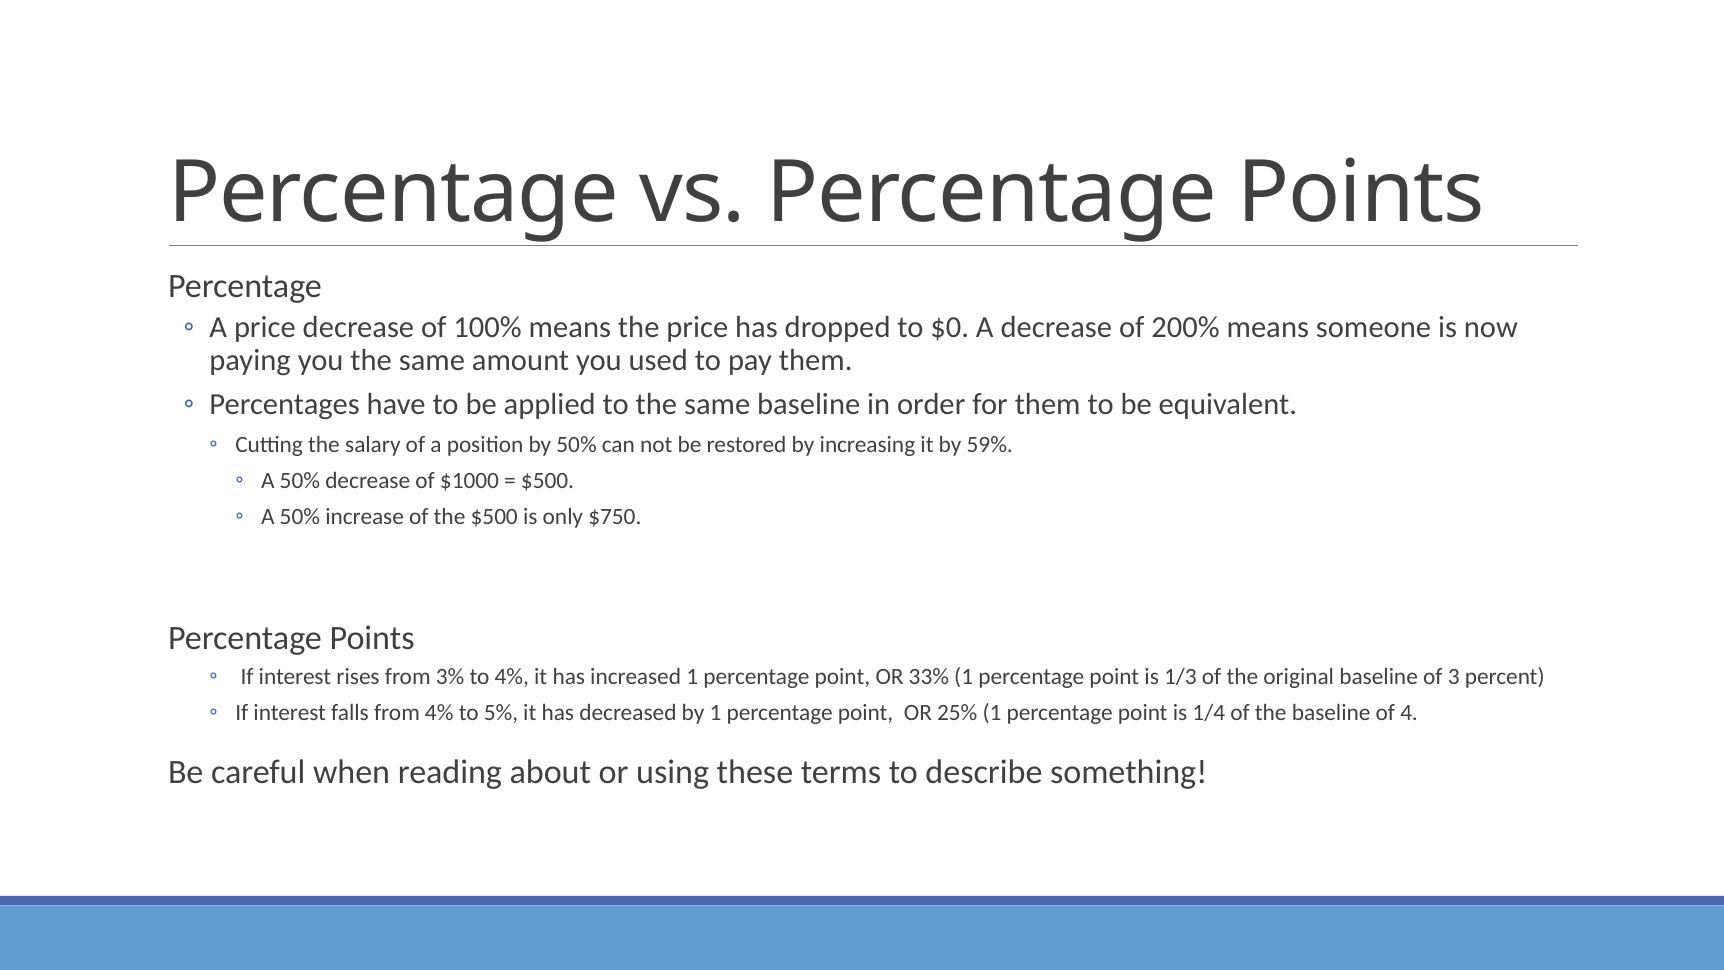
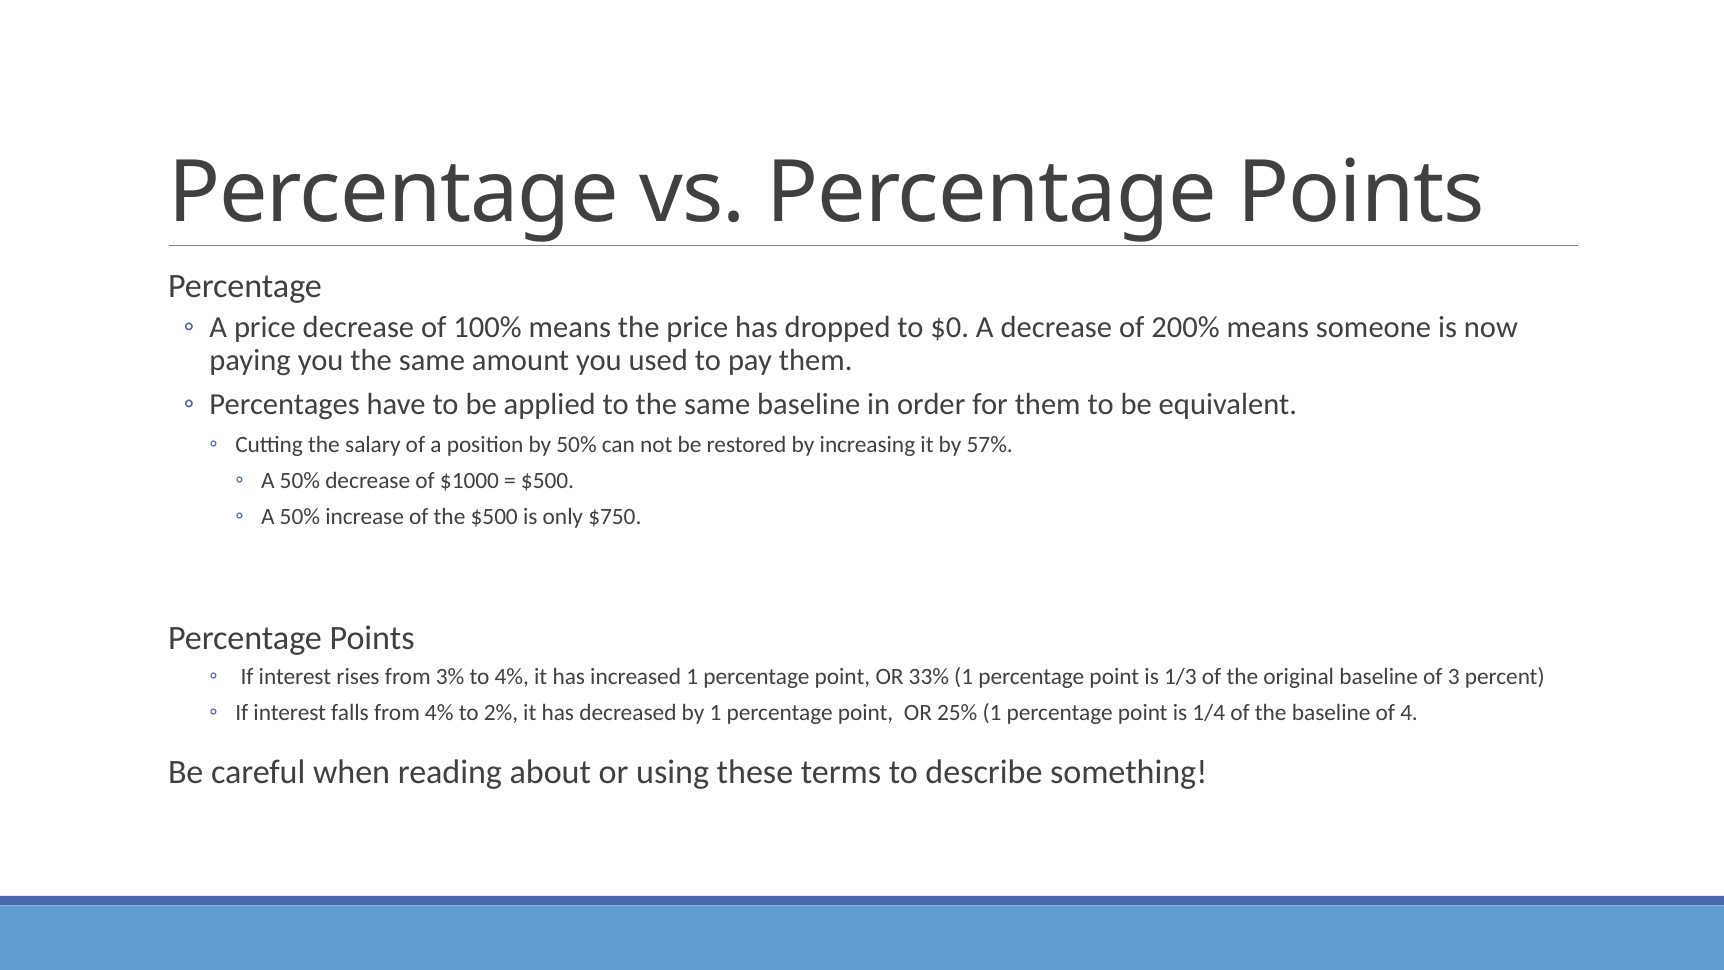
59%: 59% -> 57%
5%: 5% -> 2%
